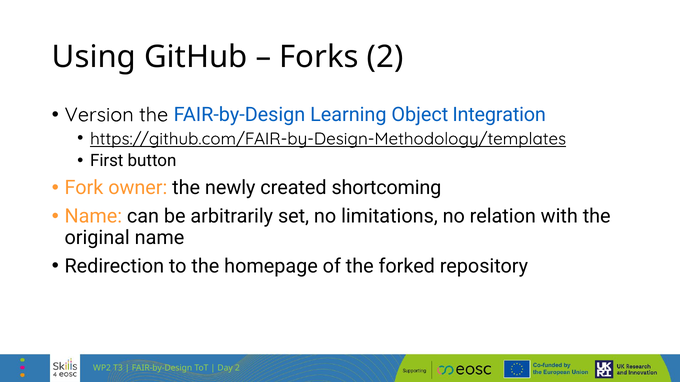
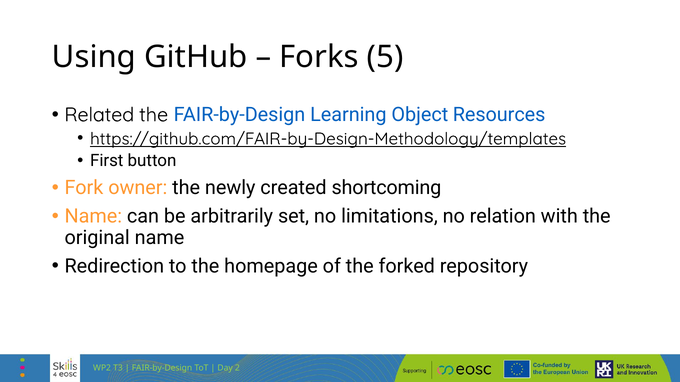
Forks 2: 2 -> 5
Version: Version -> Related
Integration: Integration -> Resources
